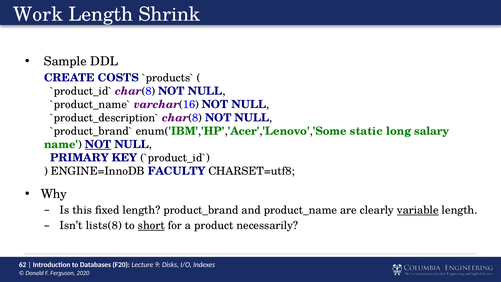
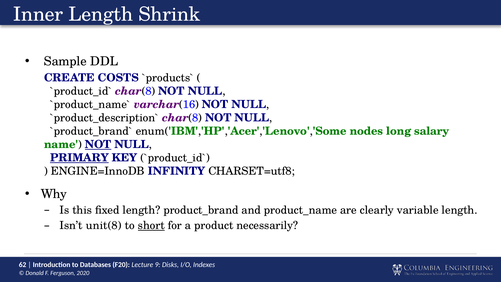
Work: Work -> Inner
static: static -> nodes
PRIMARY underline: none -> present
FACULTY: FACULTY -> INFINITY
variable underline: present -> none
lists(8: lists(8 -> unit(8
